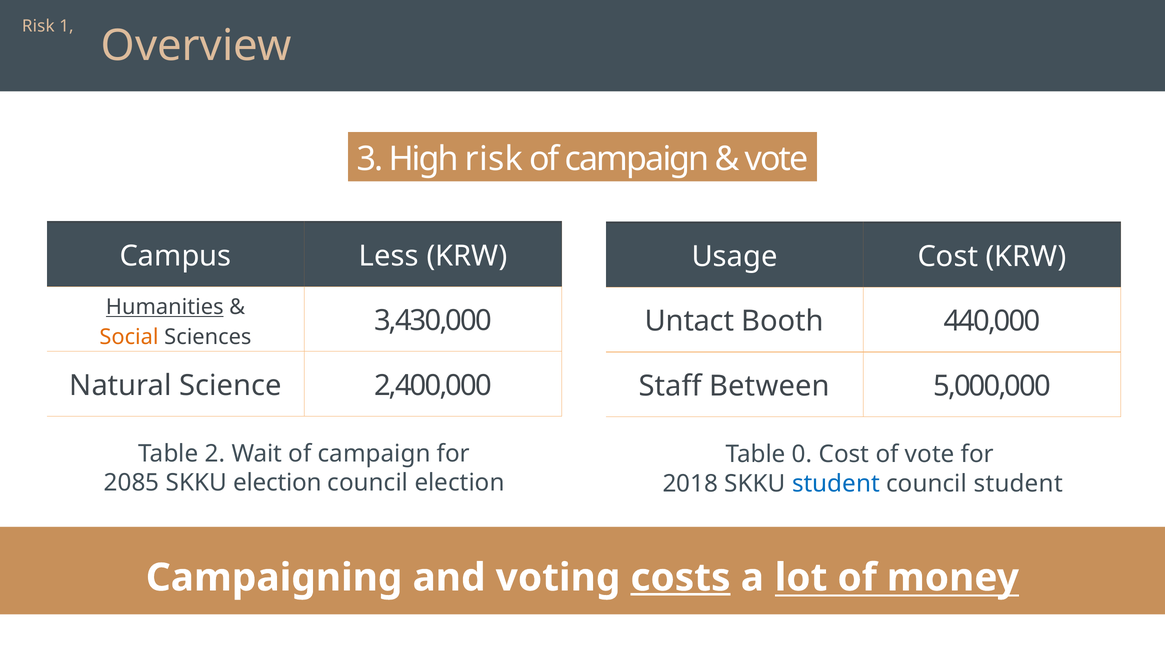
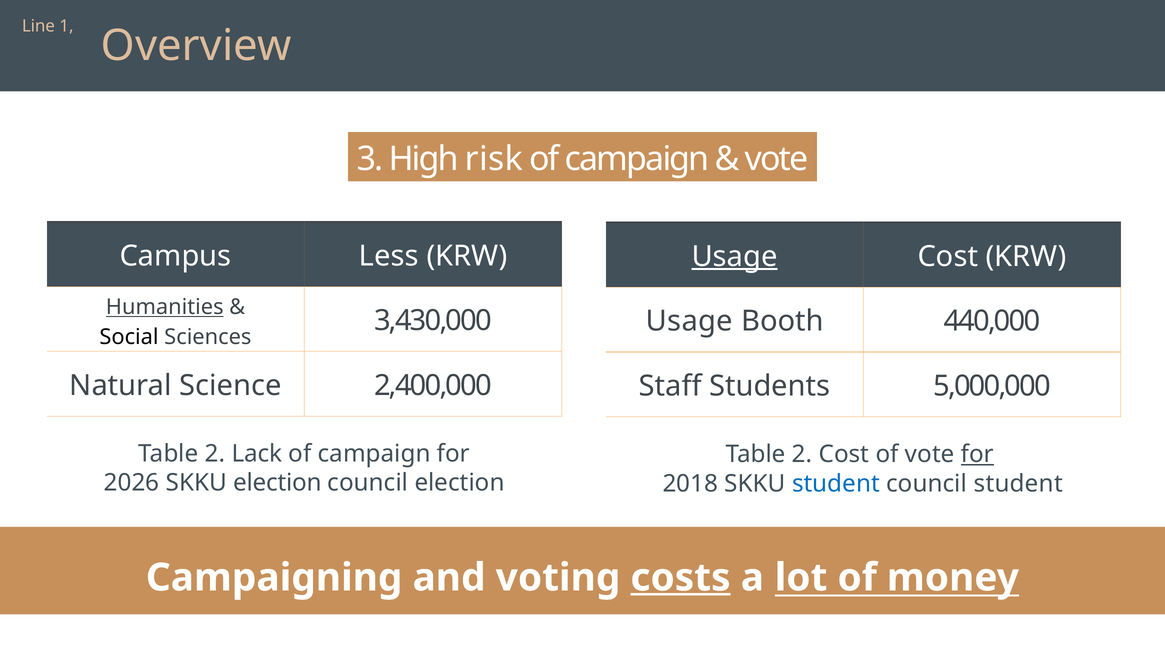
Risk at (38, 26): Risk -> Line
Usage at (735, 257) underline: none -> present
Untact at (690, 321): Untact -> Usage
Social colour: orange -> black
Between: Between -> Students
Wait: Wait -> Lack
0 at (802, 455): 0 -> 2
for at (977, 455) underline: none -> present
2085: 2085 -> 2026
